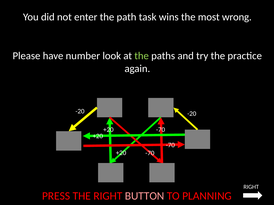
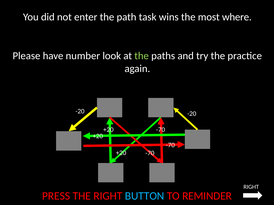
wrong: wrong -> where
BUTTON colour: pink -> light blue
PLANNING: PLANNING -> REMINDER
